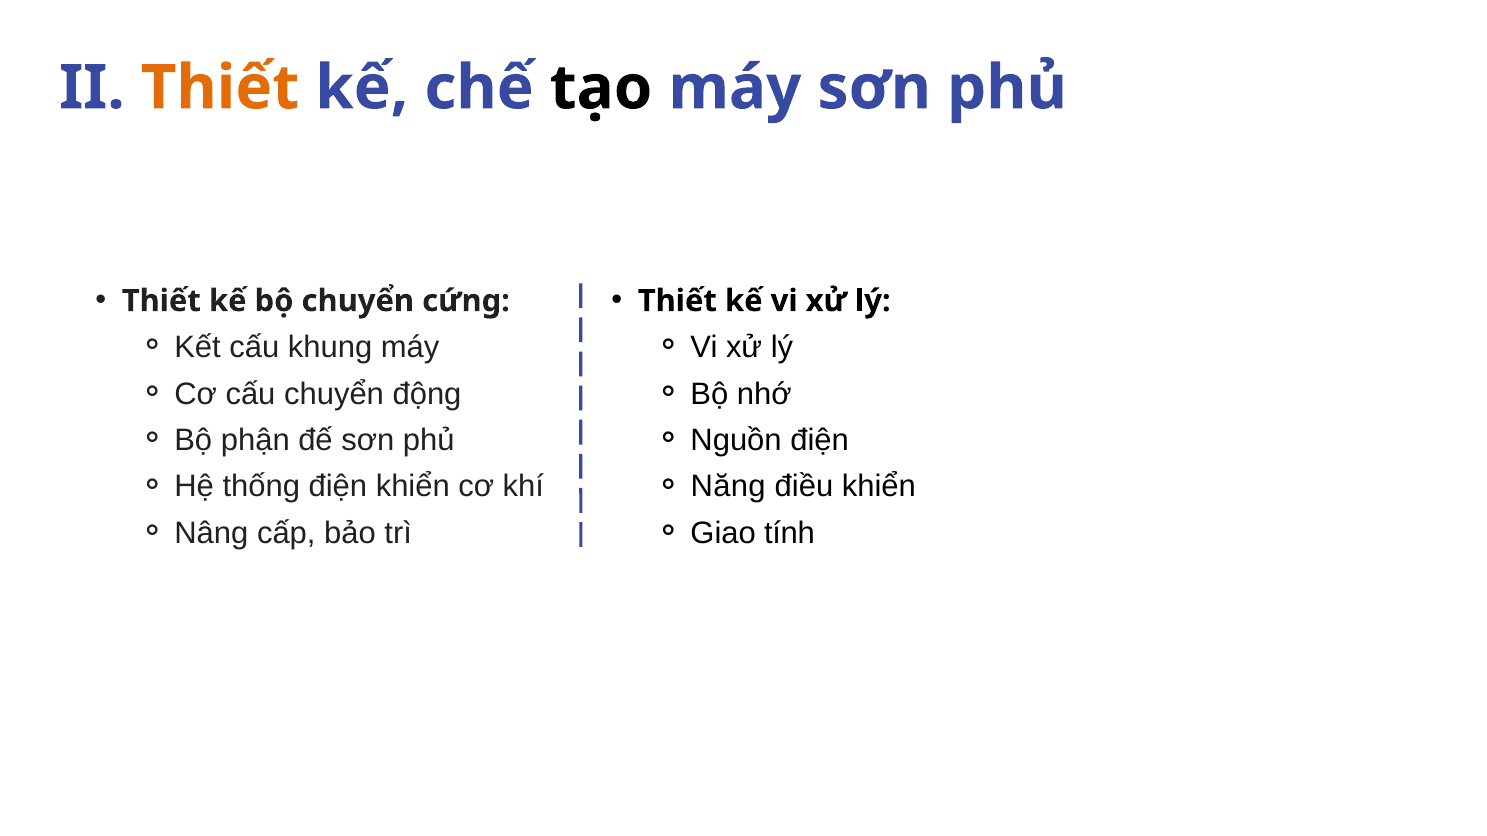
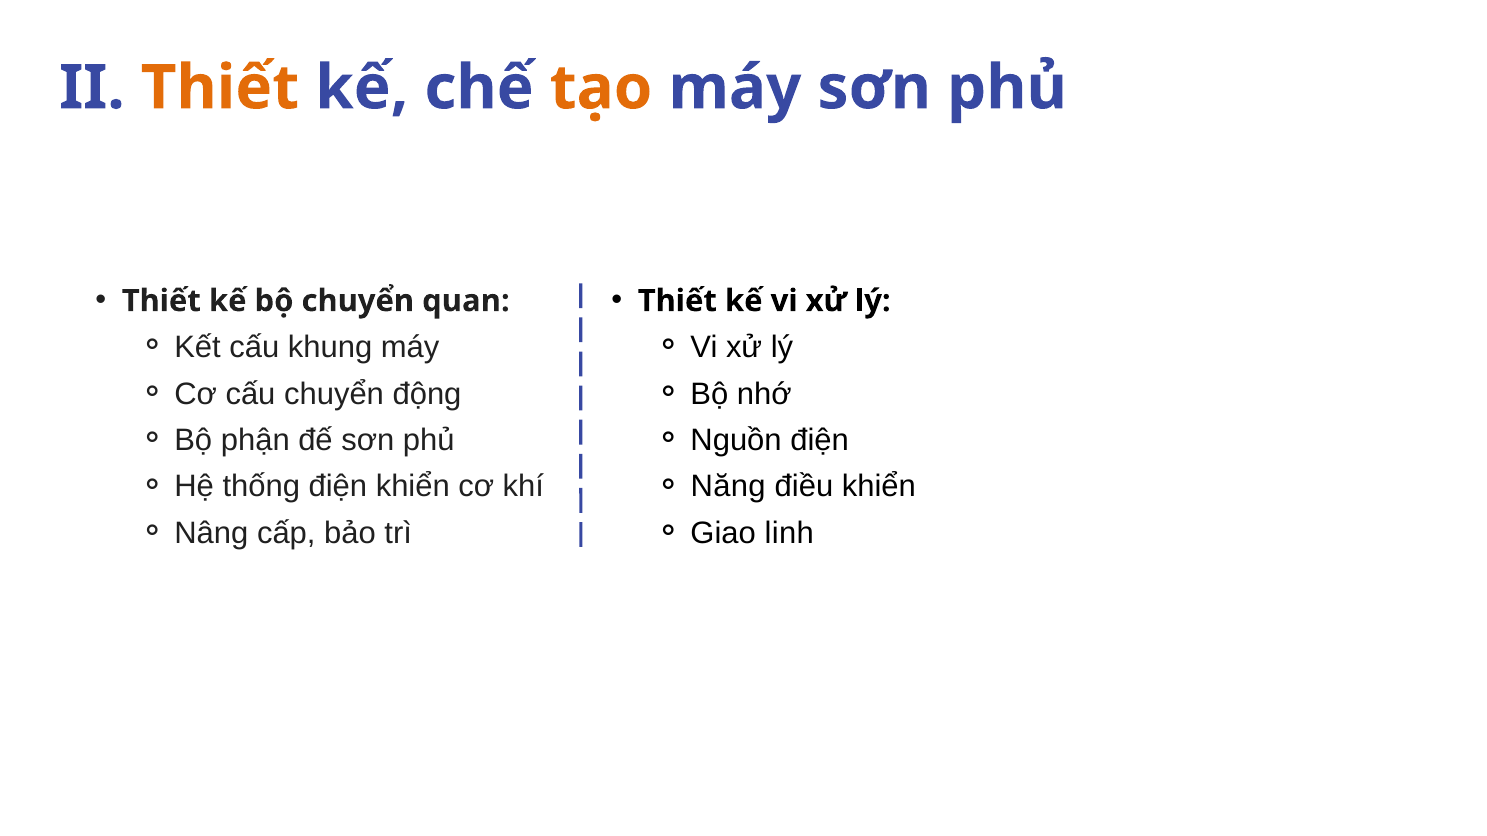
tạo colour: black -> orange
cứng: cứng -> quan
tính: tính -> linh
